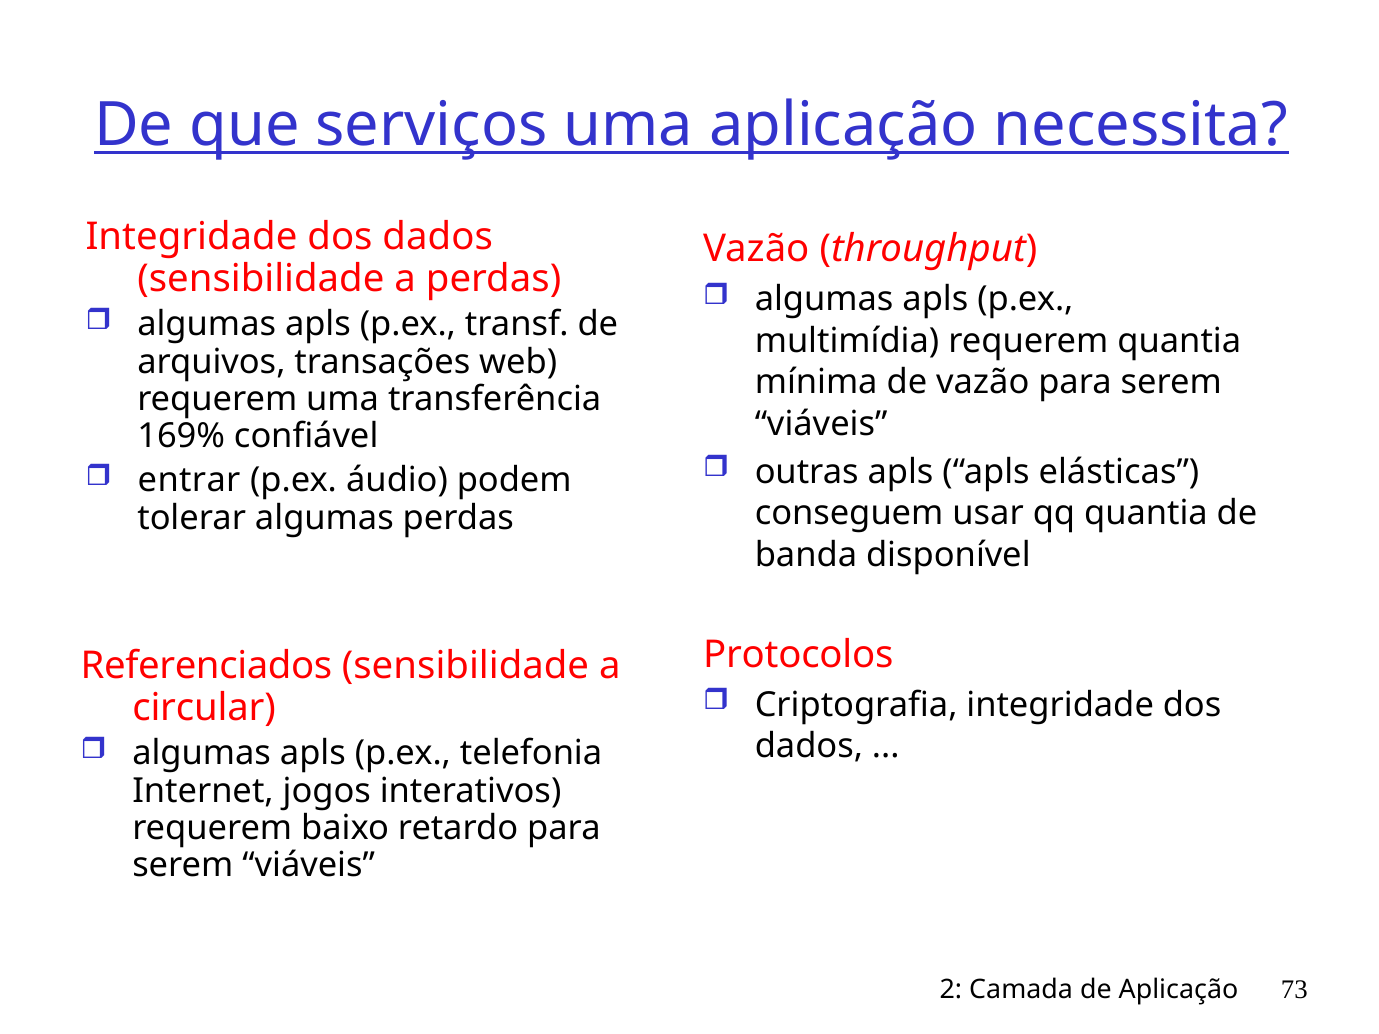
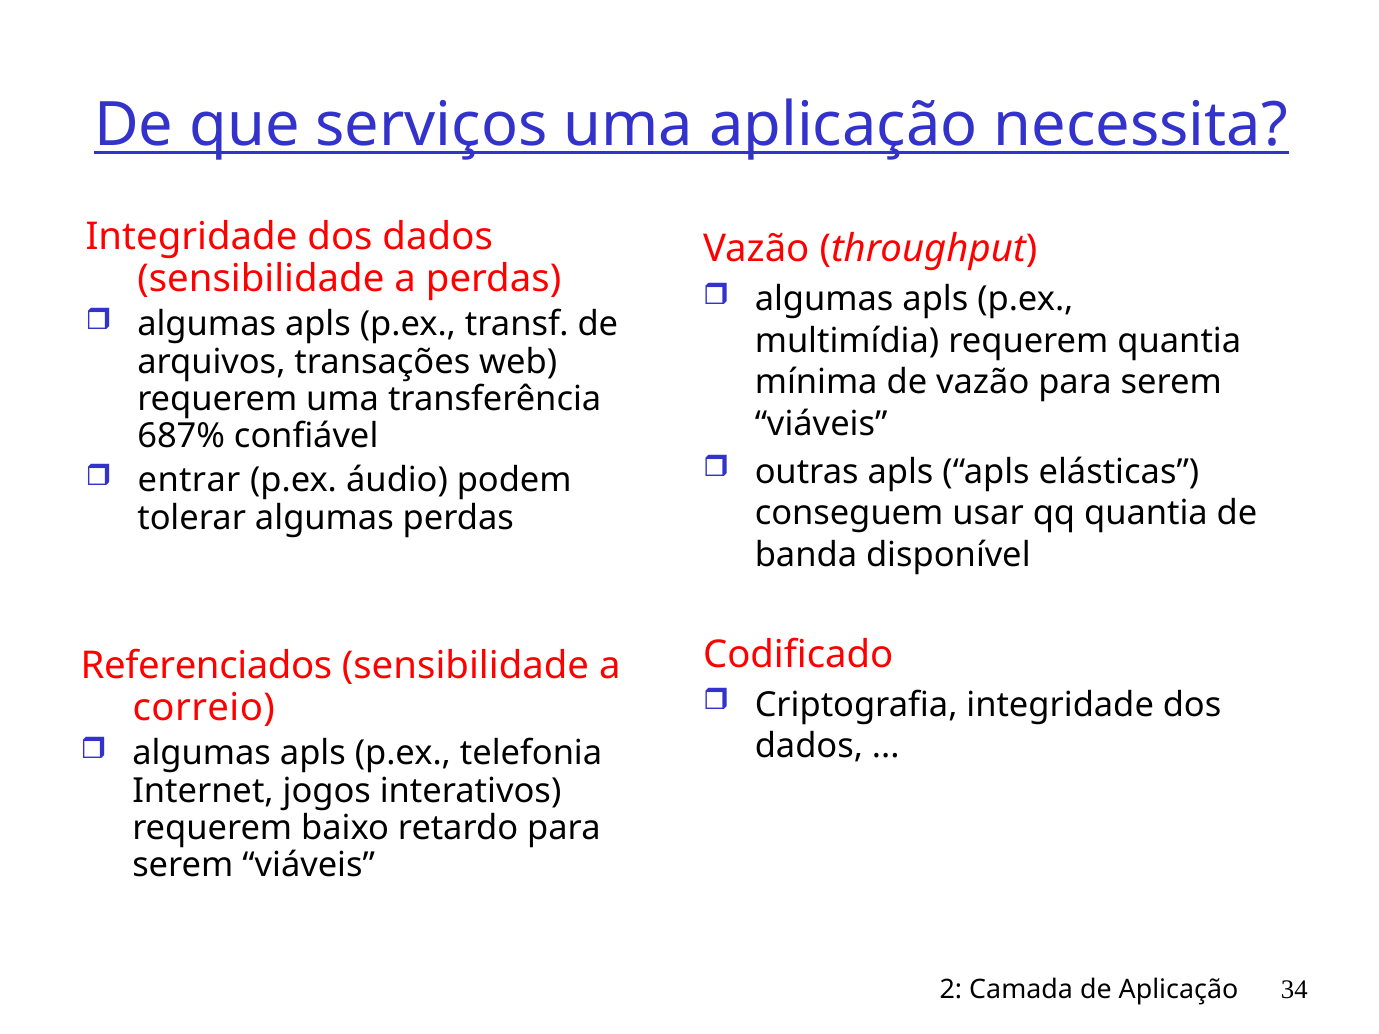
169%: 169% -> 687%
Protocolos: Protocolos -> Codificado
circular: circular -> correio
73: 73 -> 34
